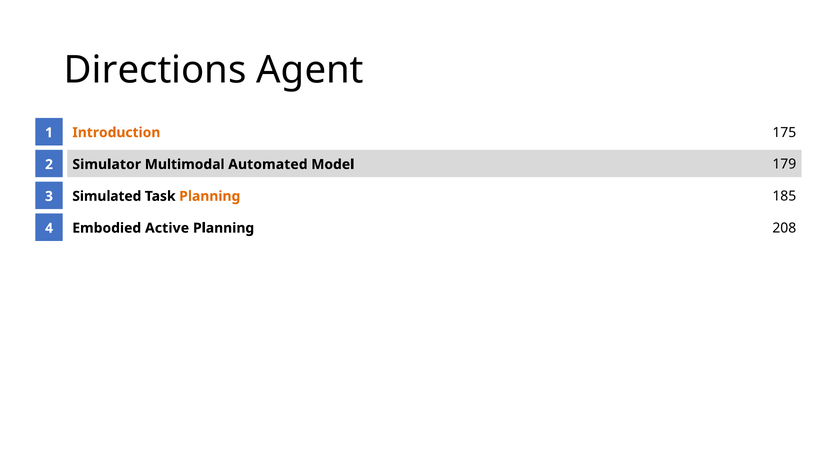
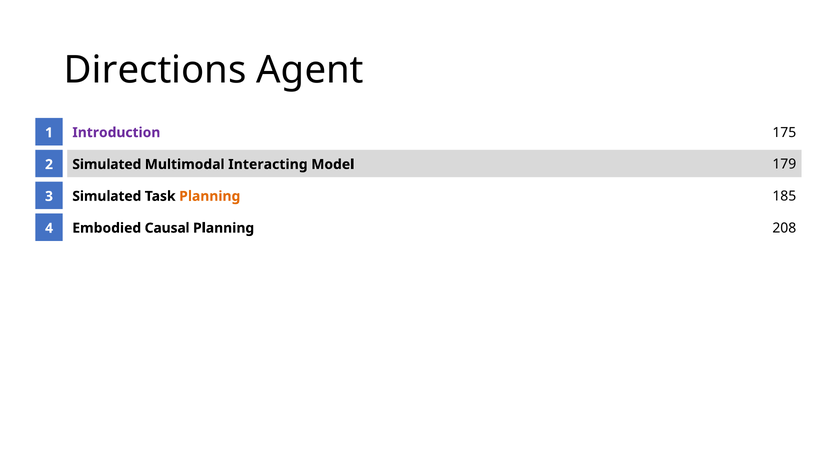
Introduction colour: orange -> purple
Simulator at (107, 164): Simulator -> Simulated
Automated: Automated -> Interacting
Active: Active -> Causal
